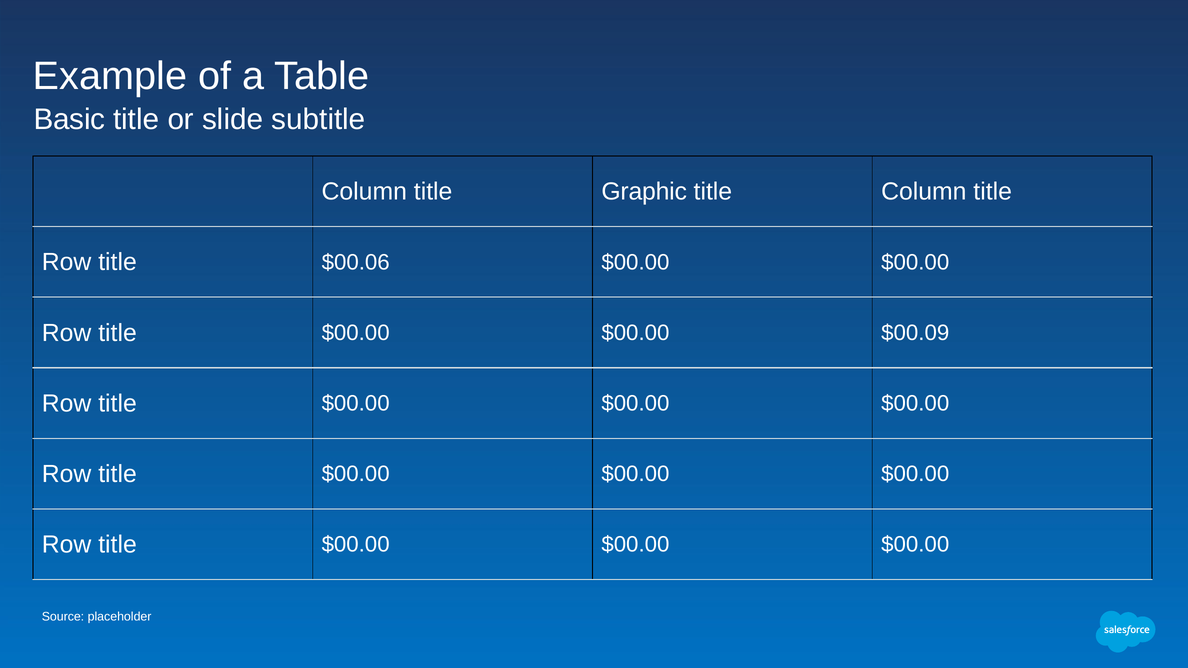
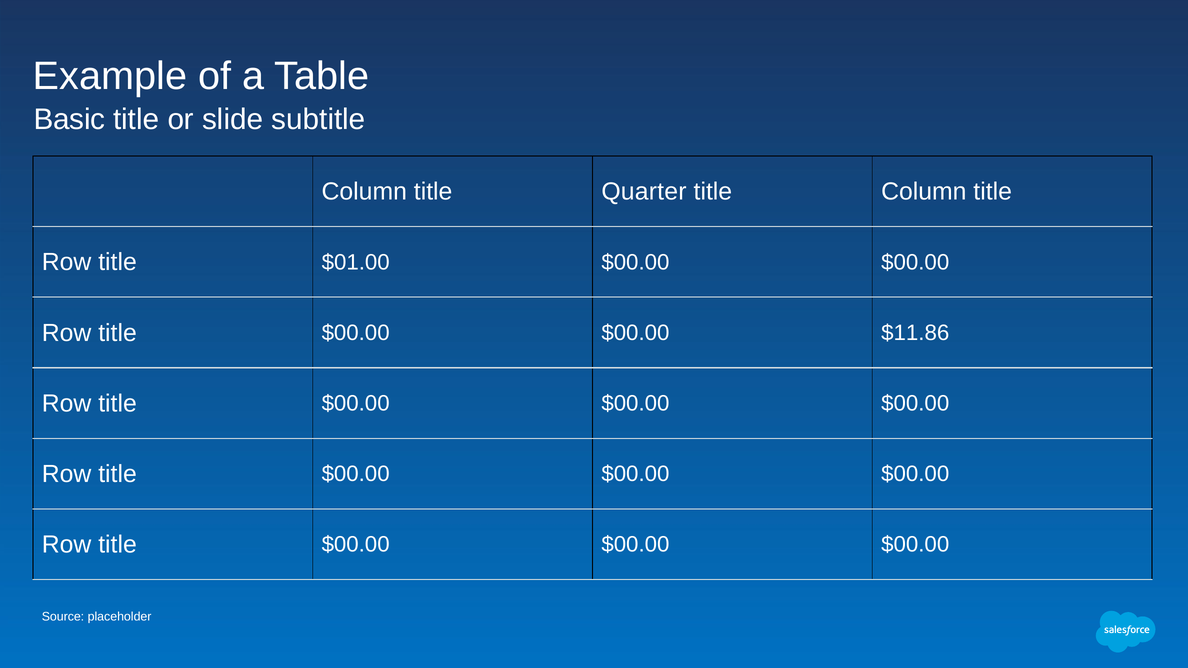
Graphic: Graphic -> Quarter
$00.06: $00.06 -> $01.00
$00.09: $00.09 -> $11.86
